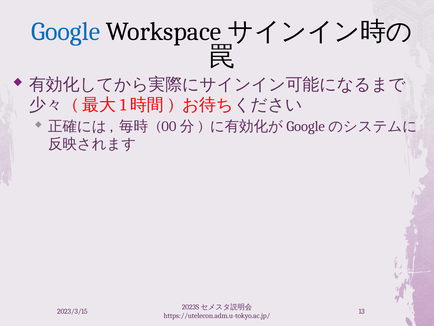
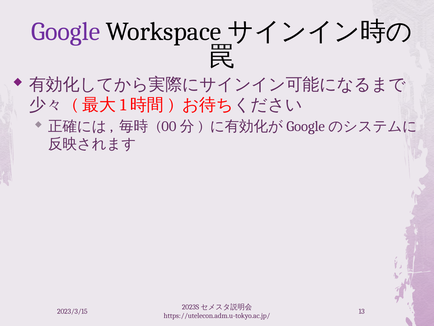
Google colour: blue -> purple
